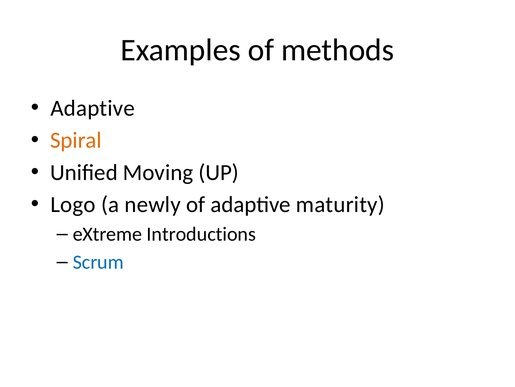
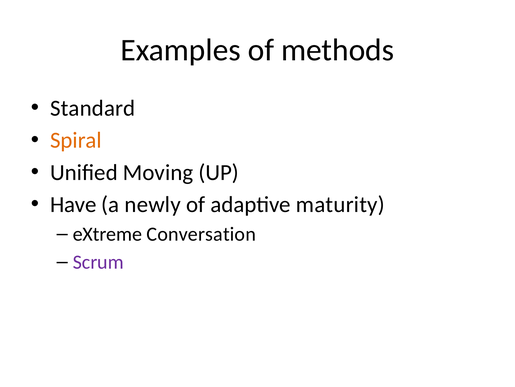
Adaptive at (93, 108): Adaptive -> Standard
Logo: Logo -> Have
Introductions: Introductions -> Conversation
Scrum colour: blue -> purple
